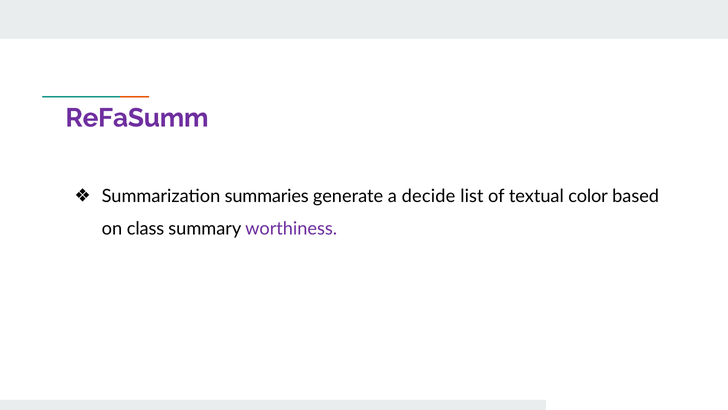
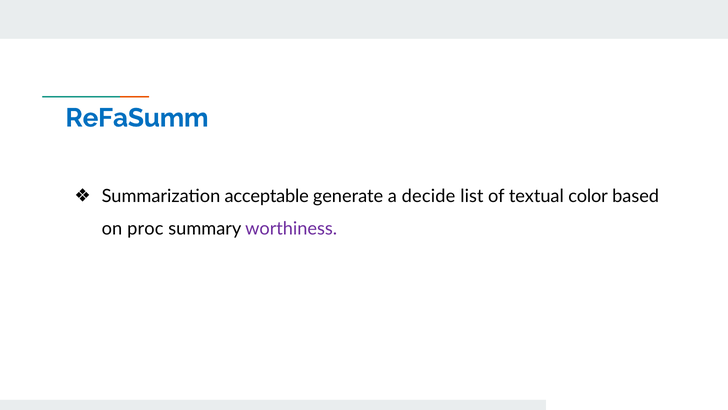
ReFaSumm colour: purple -> blue
summaries: summaries -> acceptable
class: class -> proc
